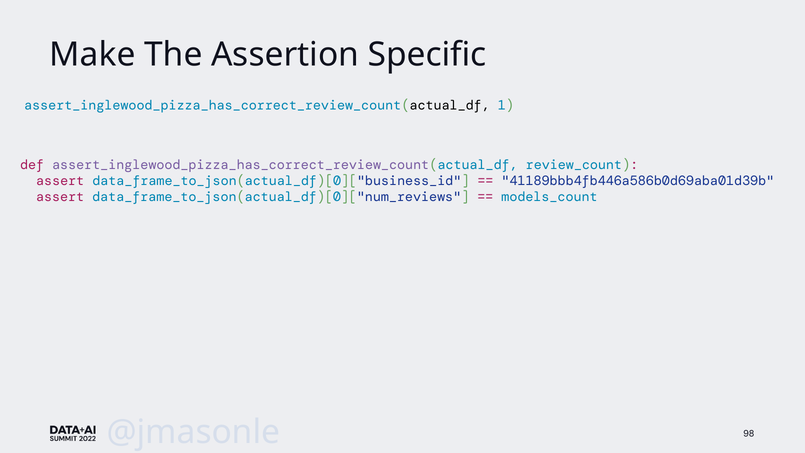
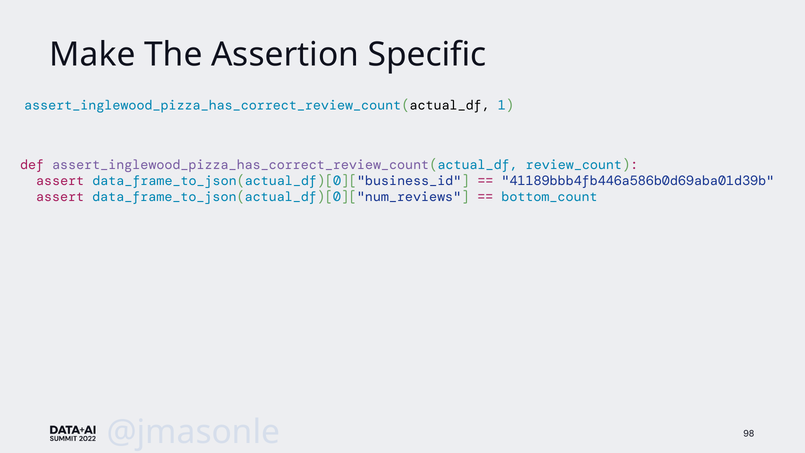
models_count: models_count -> bottom_count
